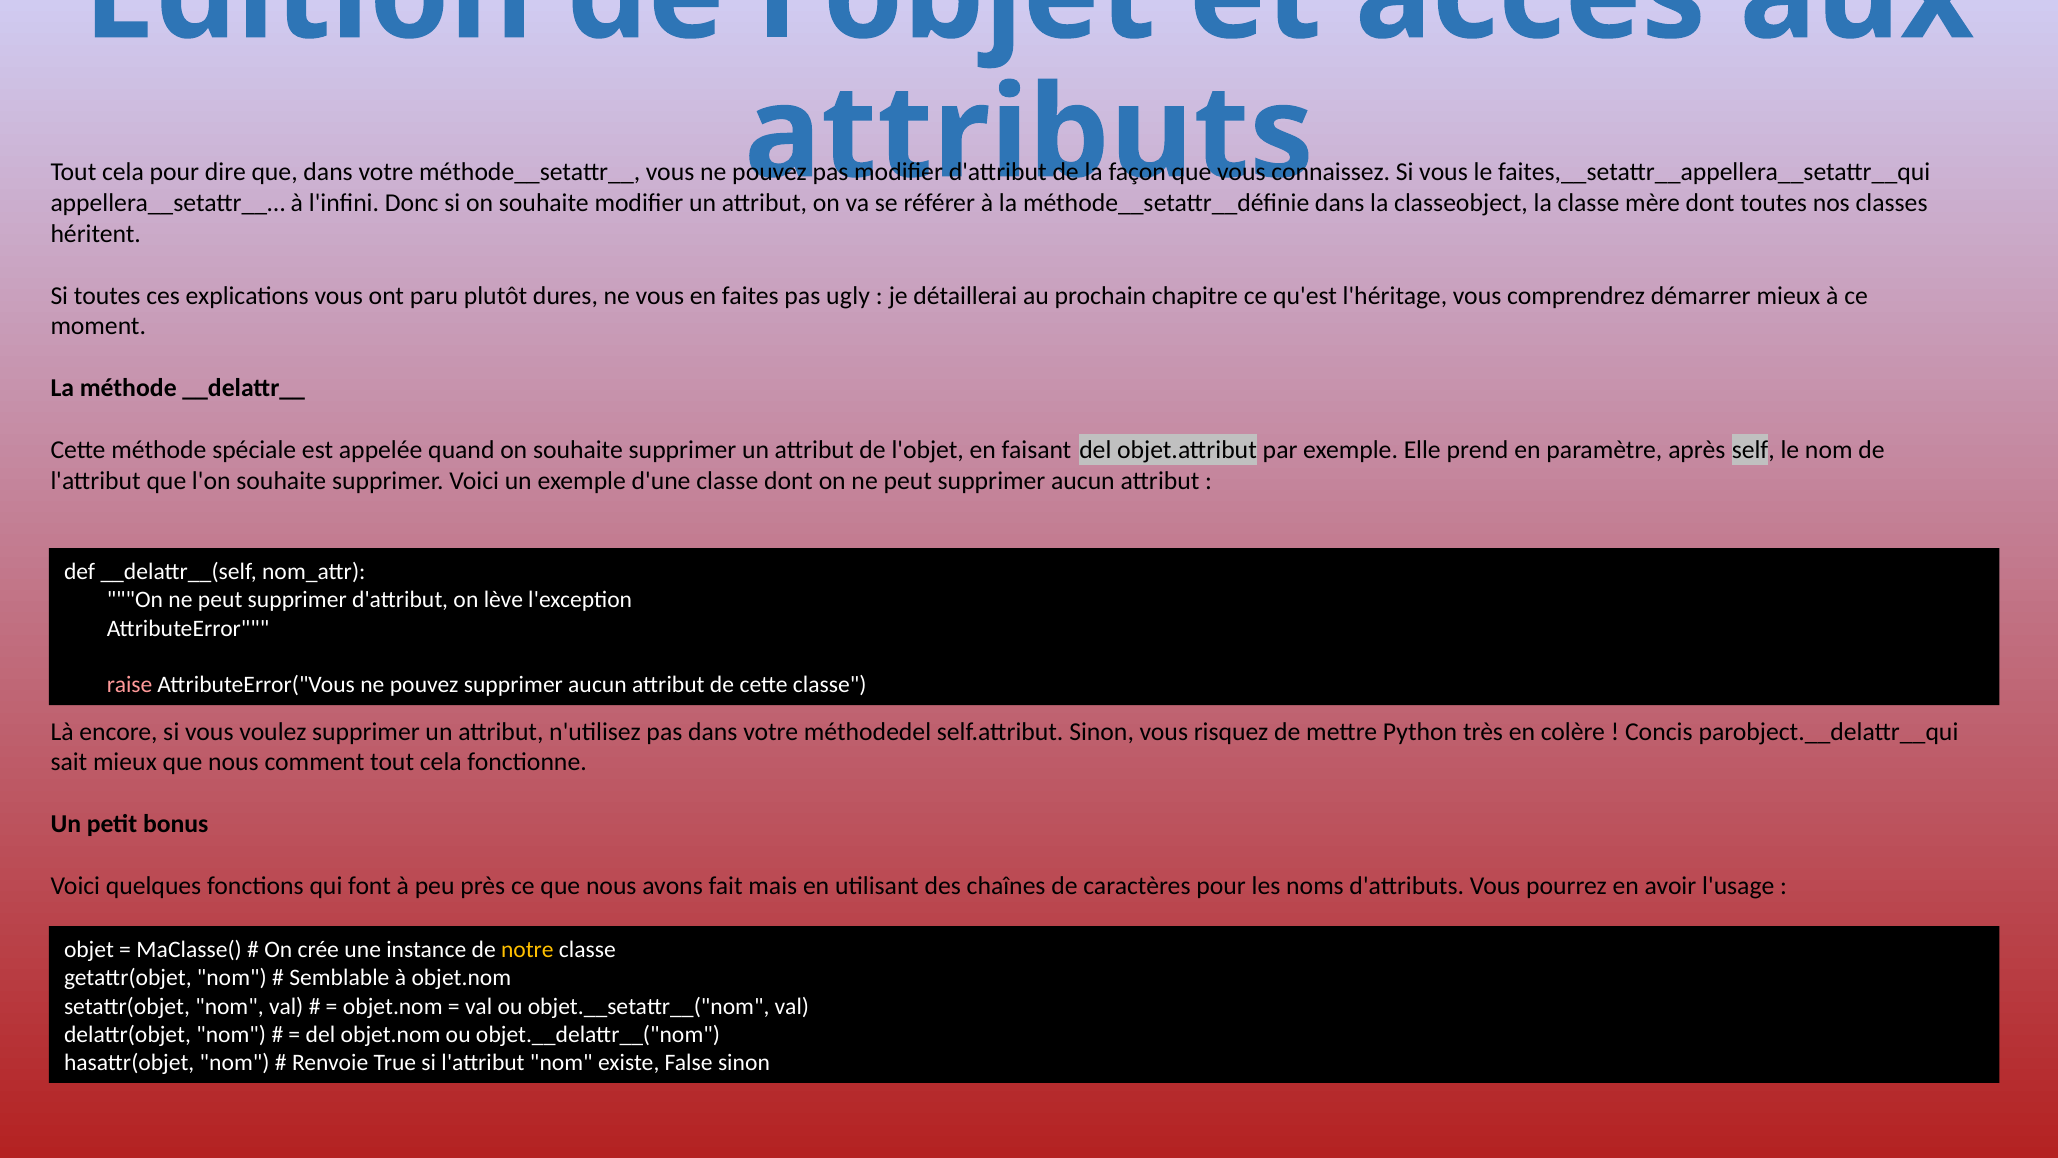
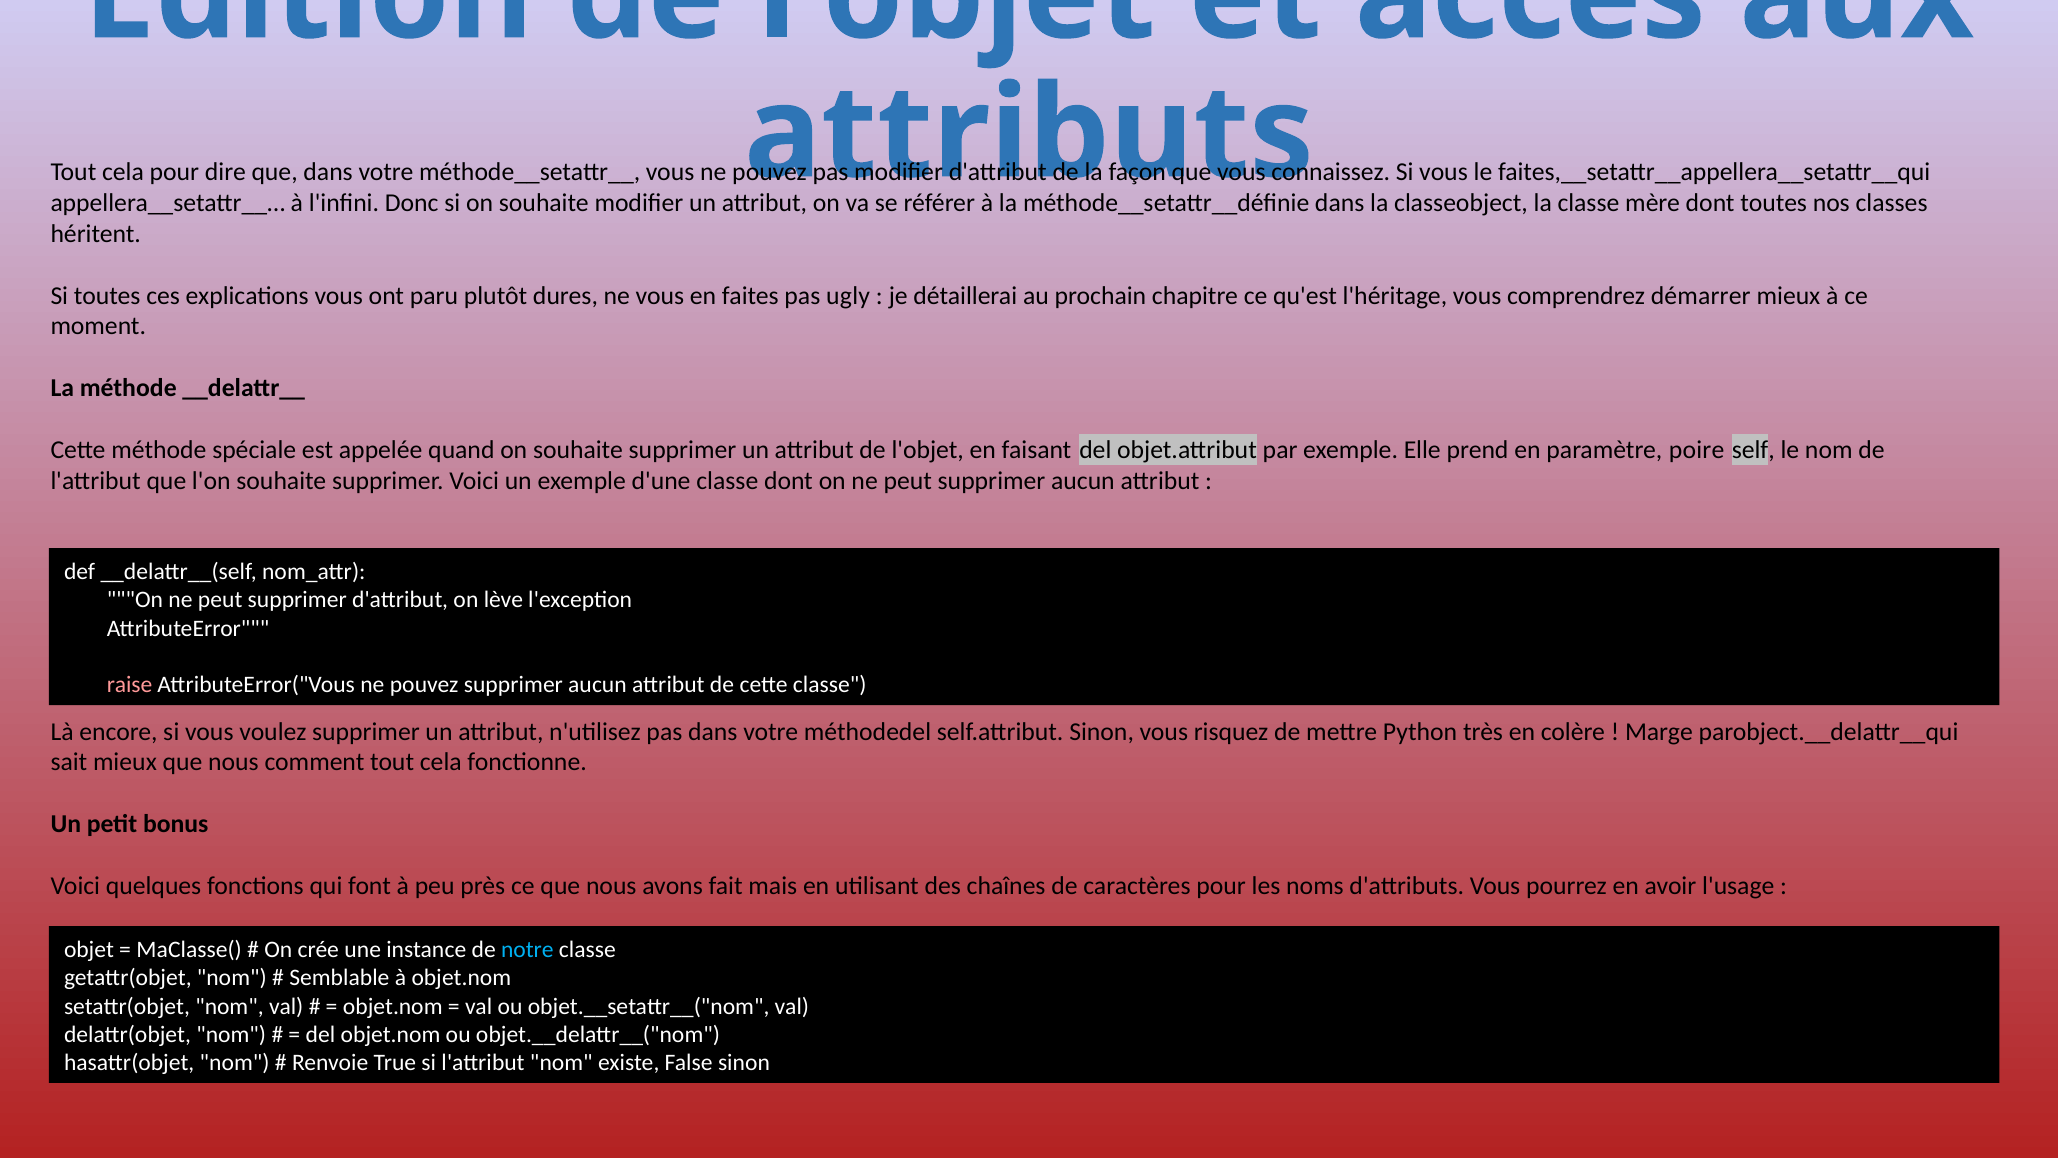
après: après -> poire
Concis: Concis -> Marge
notre colour: yellow -> light blue
